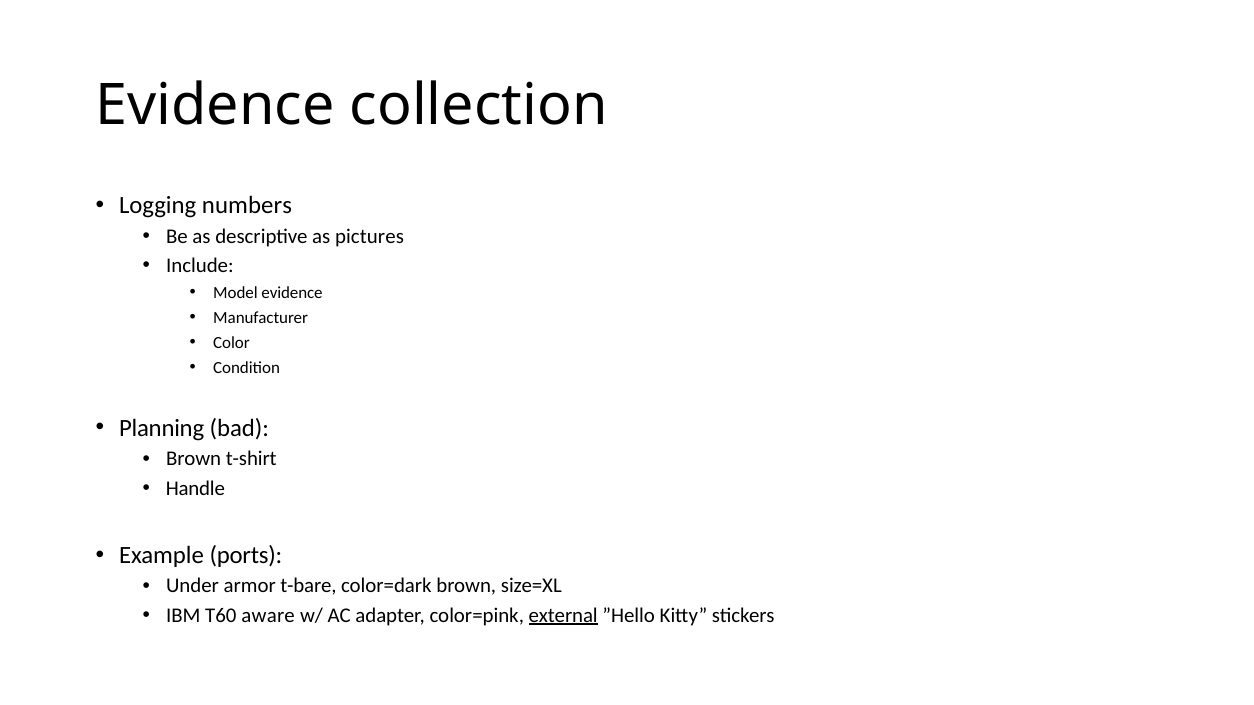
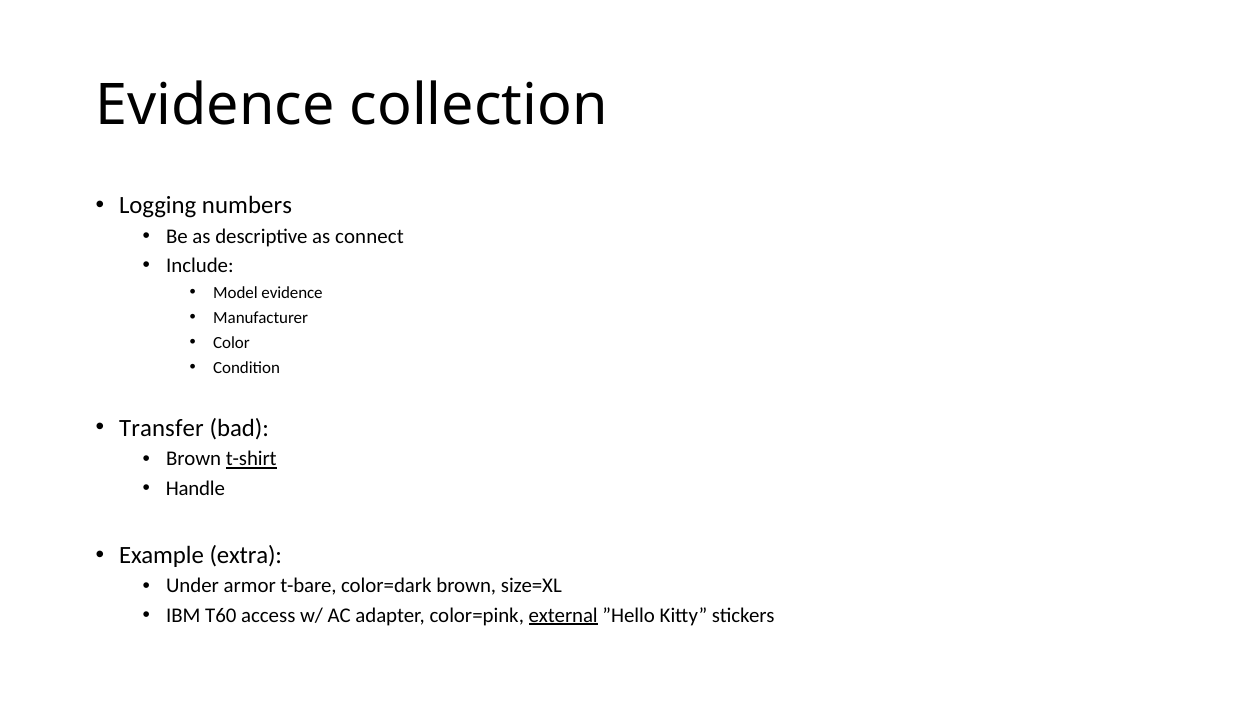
pictures: pictures -> connect
Planning: Planning -> Transfer
t-shirt underline: none -> present
ports: ports -> extra
aware: aware -> access
